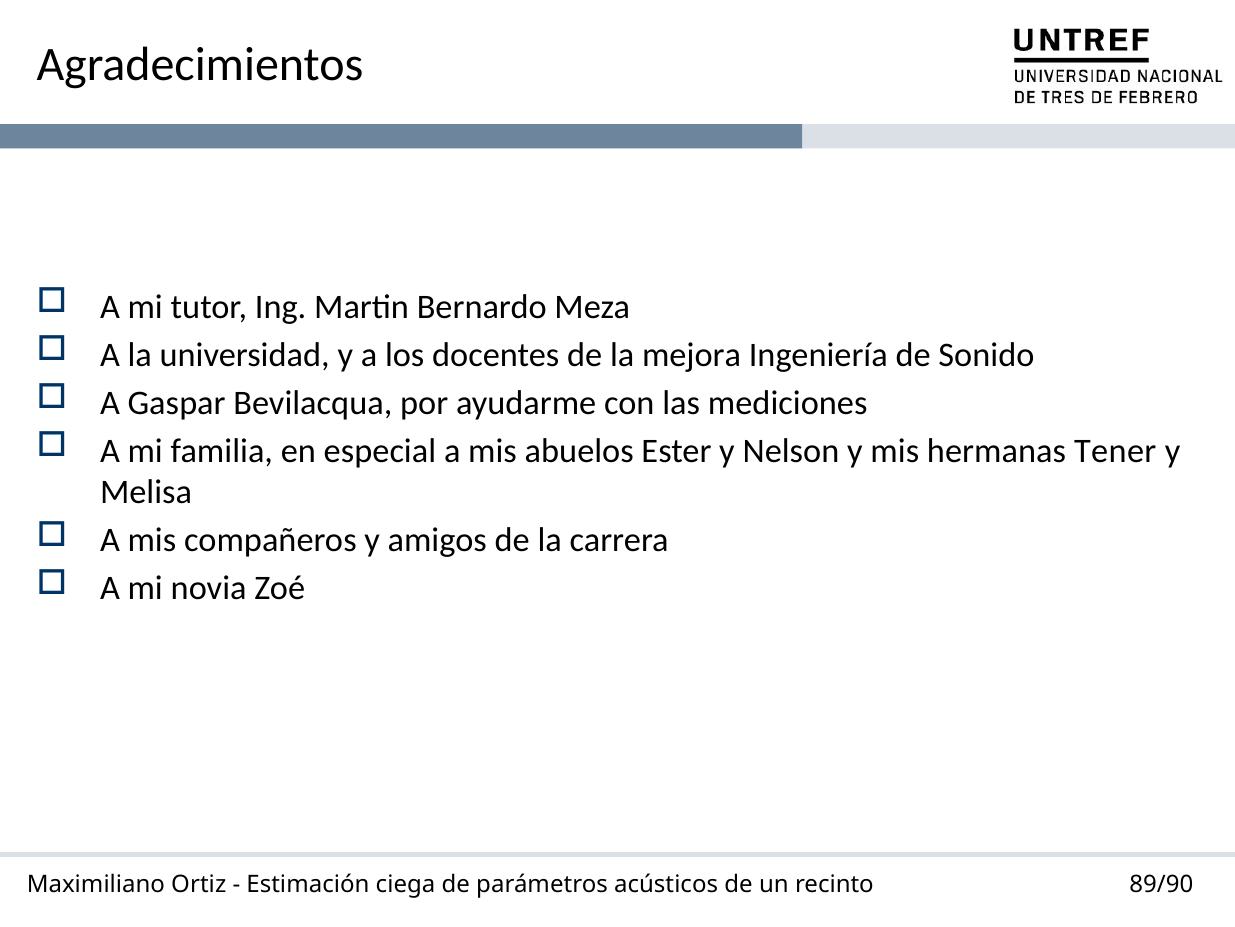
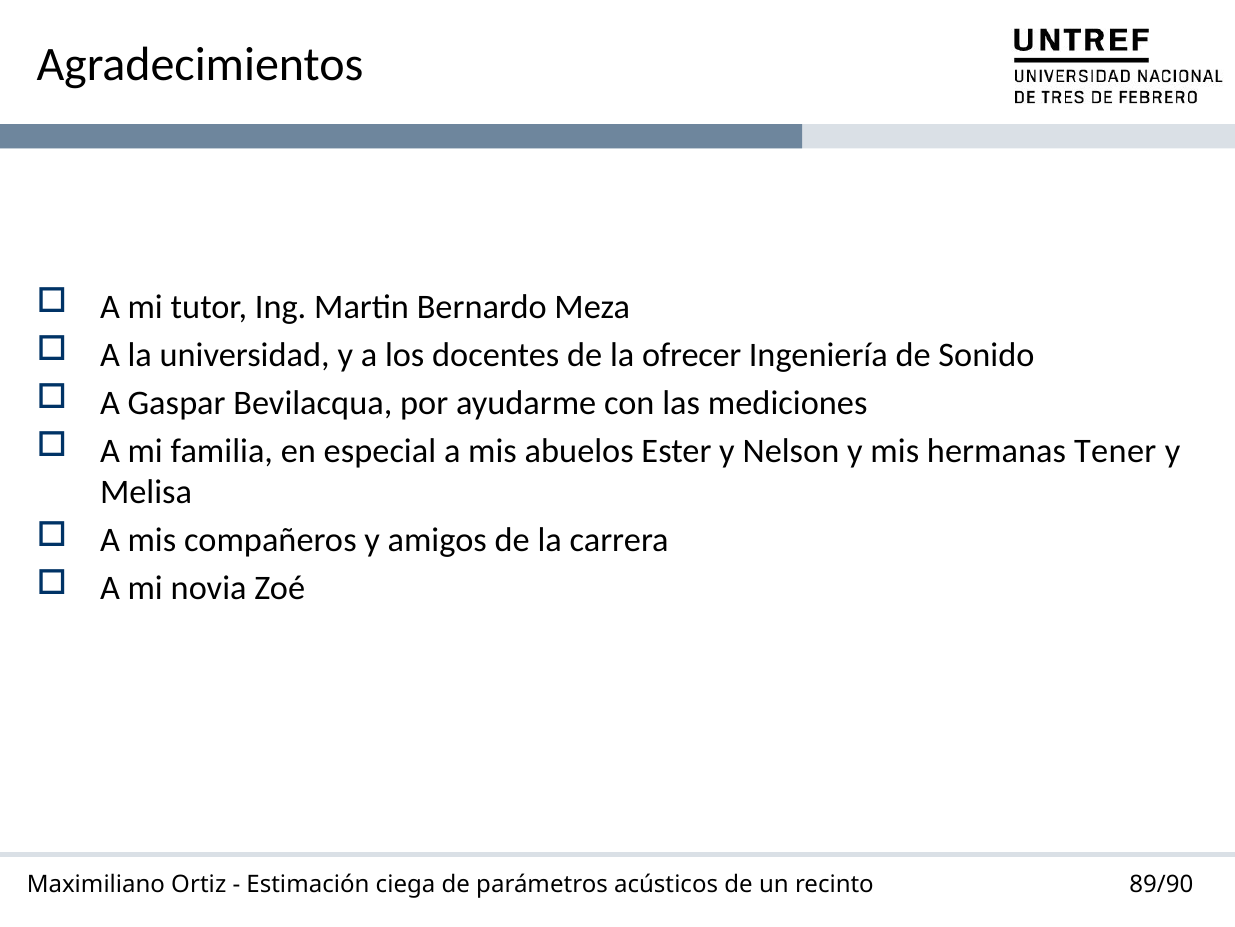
mejora: mejora -> ofrecer
